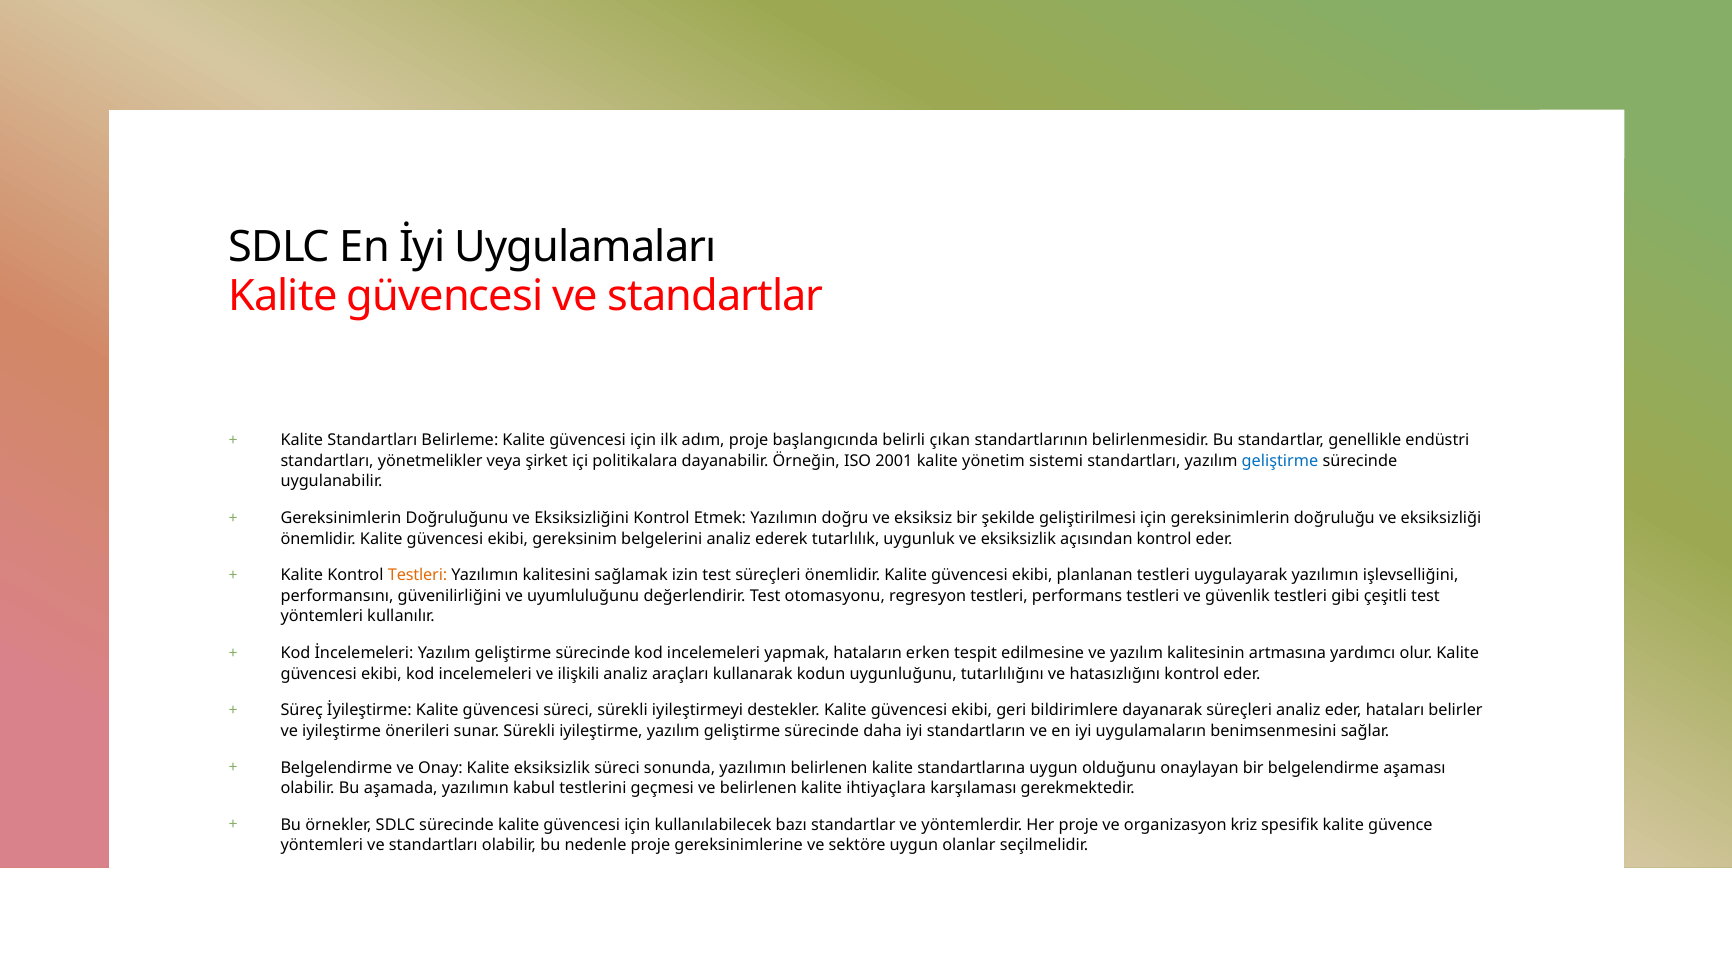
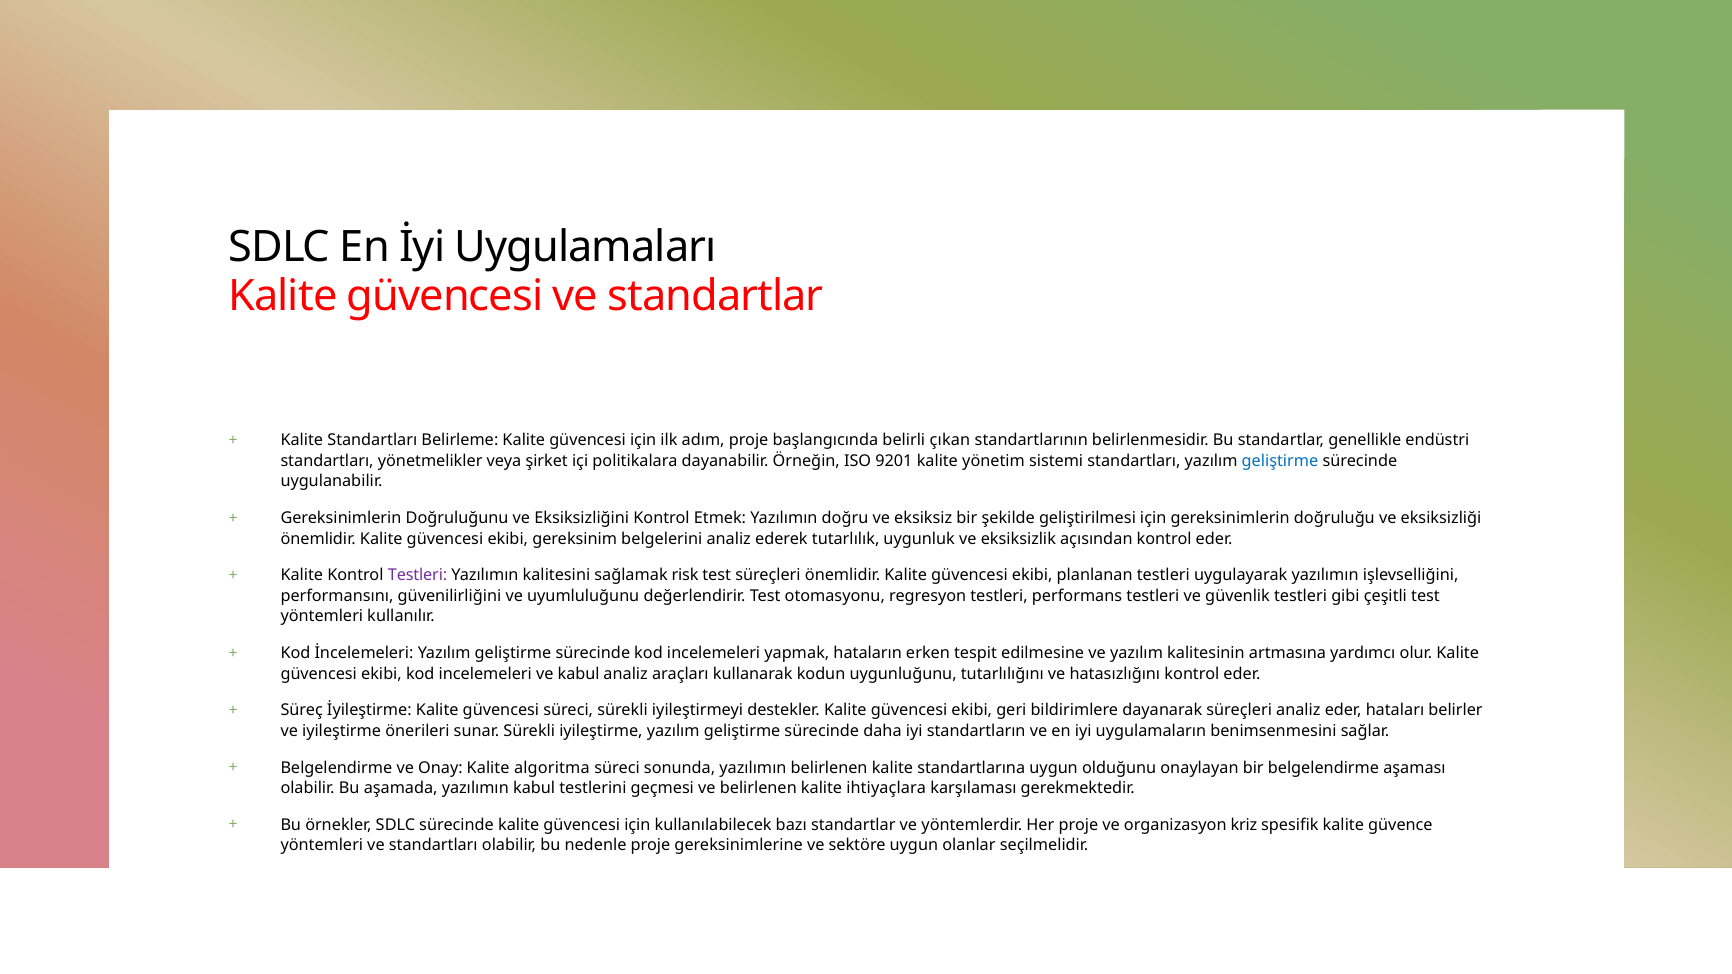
2001: 2001 -> 9201
Testleri at (418, 576) colour: orange -> purple
izin: izin -> risk
ve ilişkili: ilişkili -> kabul
Kalite eksiksizlik: eksiksizlik -> algoritma
